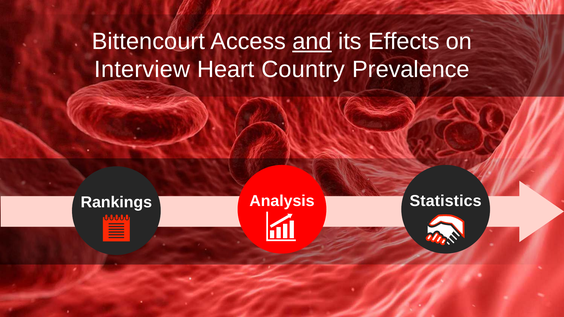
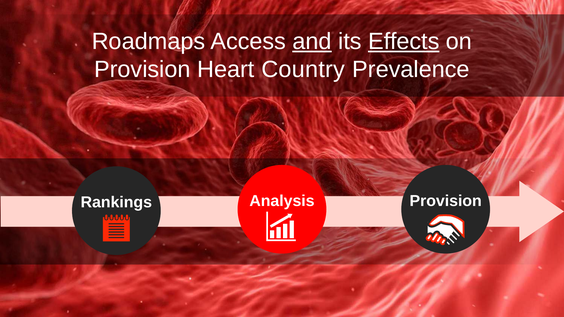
Bittencourt: Bittencourt -> Roadmaps
Effects underline: none -> present
Interview at (142, 70): Interview -> Provision
Analysis Statistics: Statistics -> Provision
